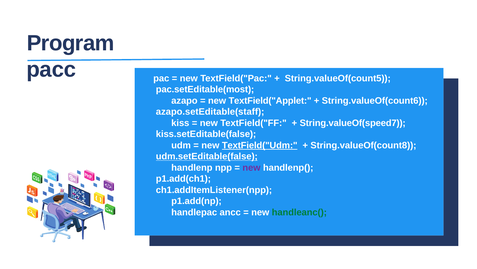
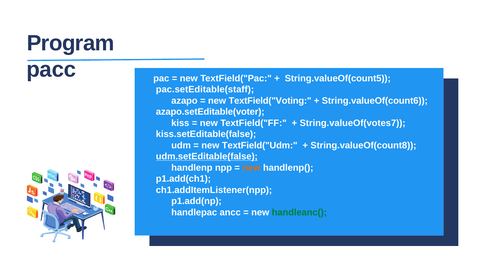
pac.setEditable(most: pac.setEditable(most -> pac.setEditable(staff
TextField("Applet: TextField("Applet -> TextField("Voting
azapo.setEditable(staff: azapo.setEditable(staff -> azapo.setEditable(voter
String.valueOf(speed7: String.valueOf(speed7 -> String.valueOf(votes7
TextField("Udm underline: present -> none
new at (251, 167) colour: purple -> orange
